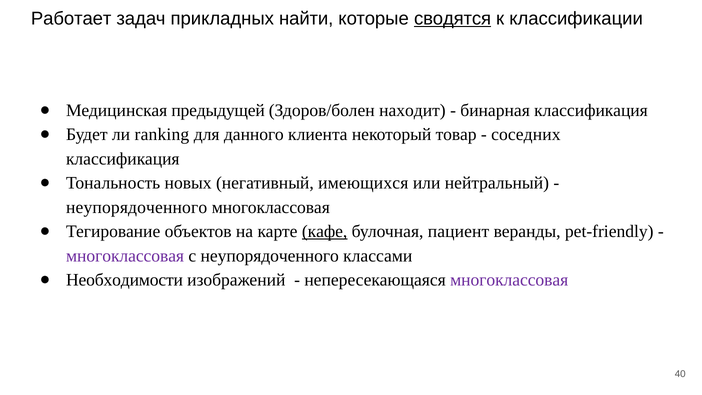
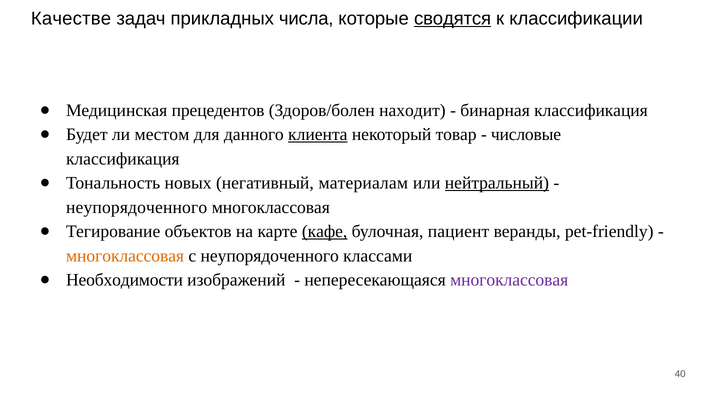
Работает: Работает -> Качестве
найти: найти -> числа
предыдущей: предыдущей -> прецедентов
ranking: ranking -> местом
клиента underline: none -> present
соседних: соседних -> числовые
имеющихся: имеющихся -> материалам
нейтральный underline: none -> present
многоклассовая at (125, 256) colour: purple -> orange
